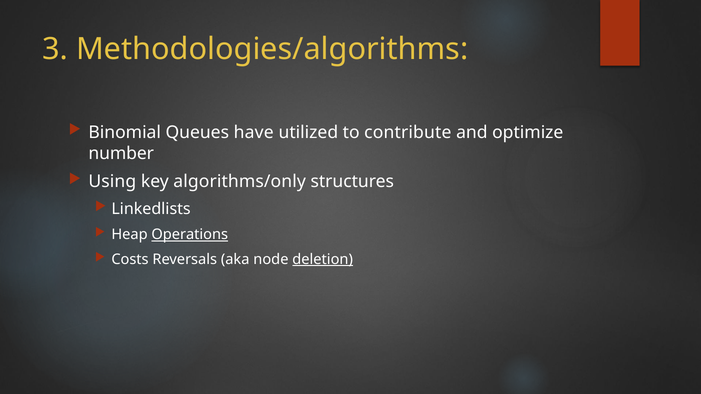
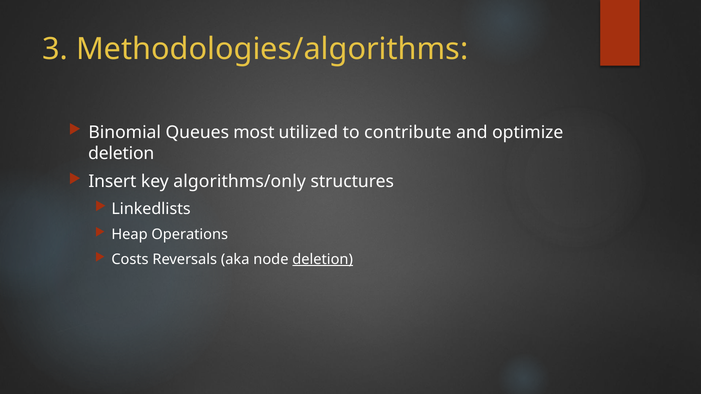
have: have -> most
number at (121, 153): number -> deletion
Using: Using -> Insert
Operations underline: present -> none
